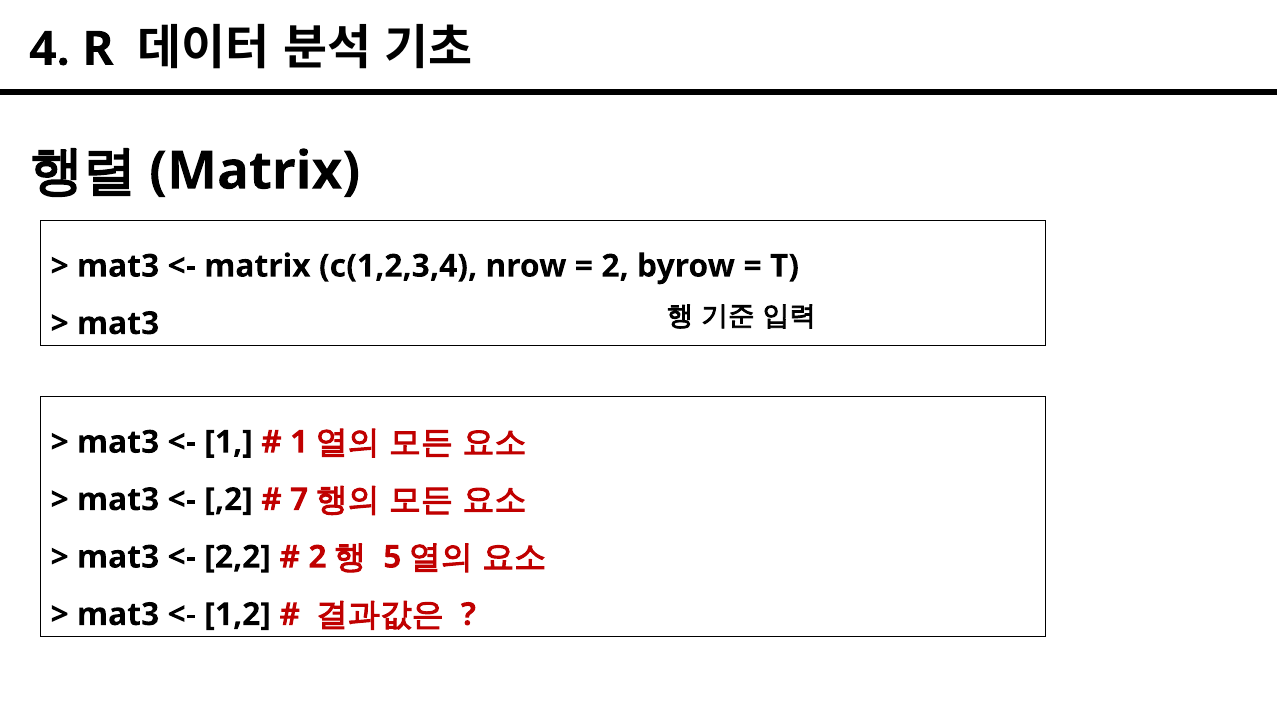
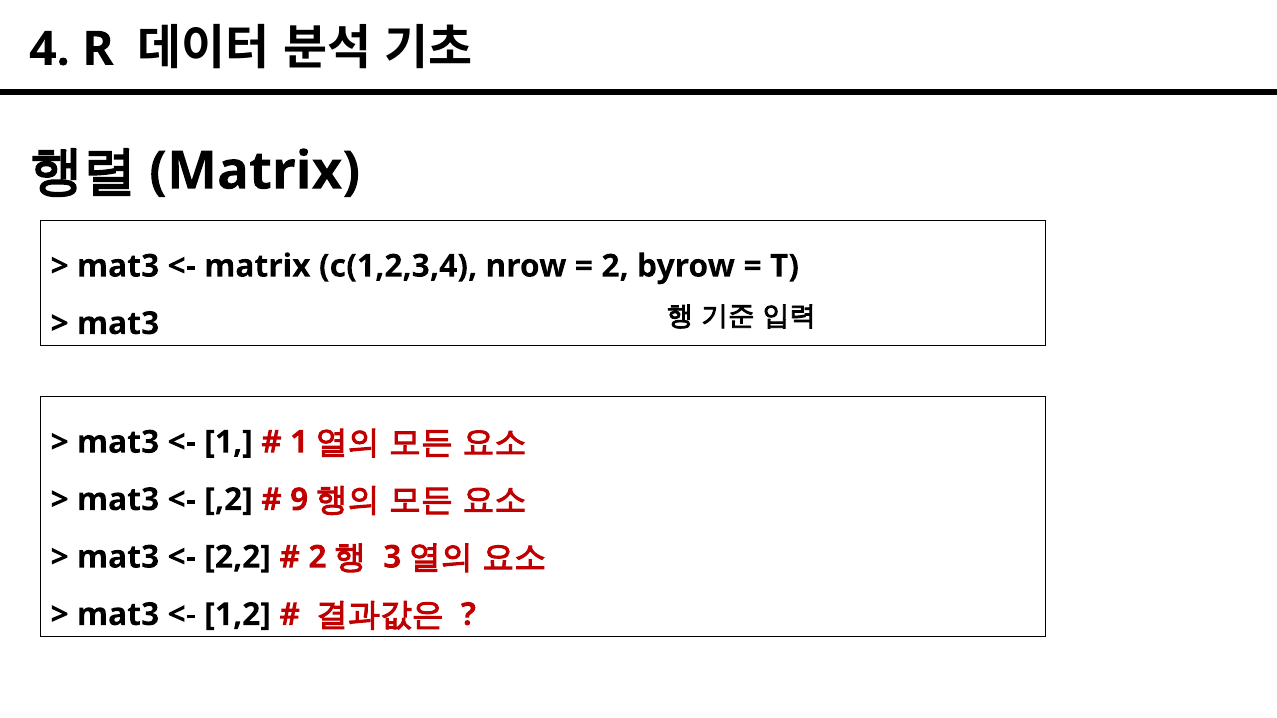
7: 7 -> 9
5: 5 -> 3
